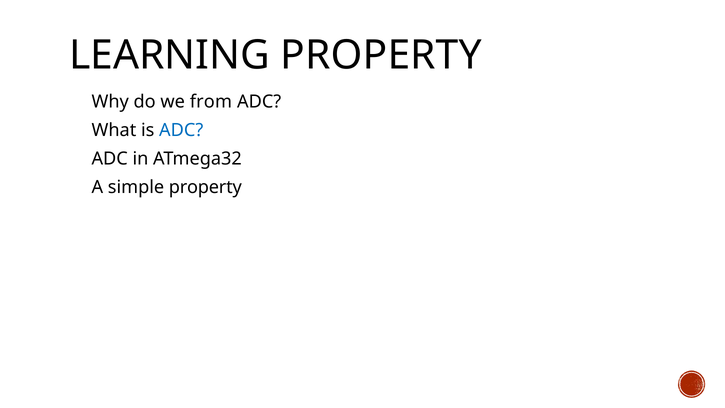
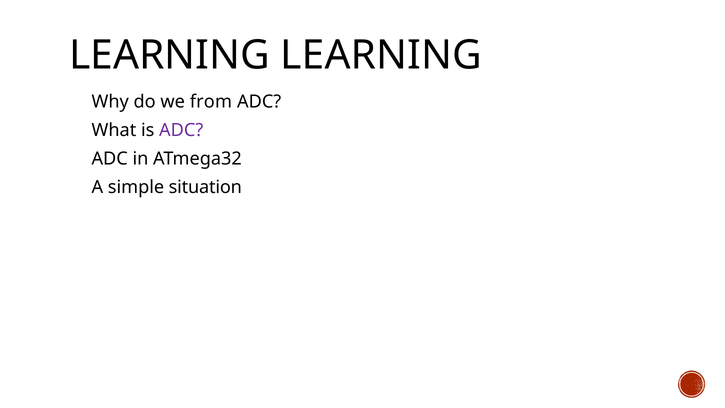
LEARNING PROPERTY: PROPERTY -> LEARNING
ADC at (181, 130) colour: blue -> purple
simple property: property -> situation
